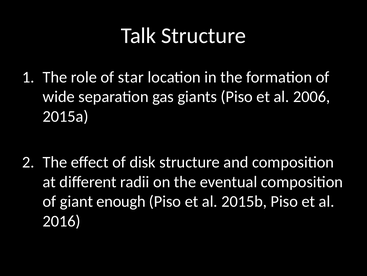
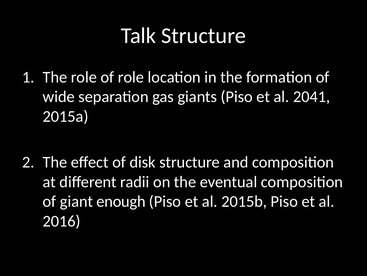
of star: star -> role
2006: 2006 -> 2041
